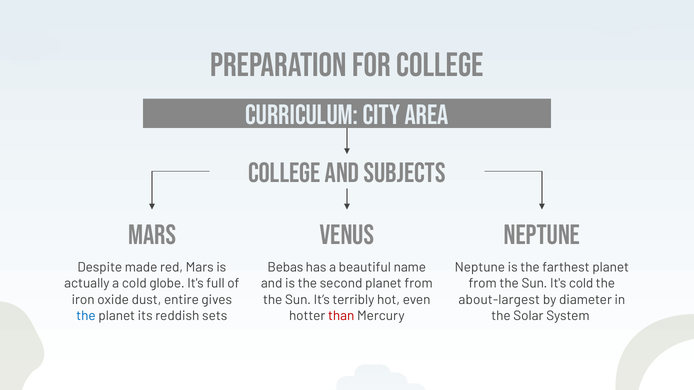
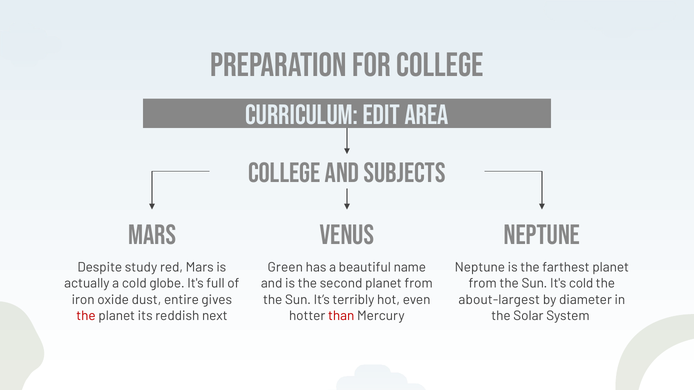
city: city -> edit
made: made -> study
Bebas: Bebas -> Green
the at (86, 316) colour: blue -> red
sets: sets -> next
